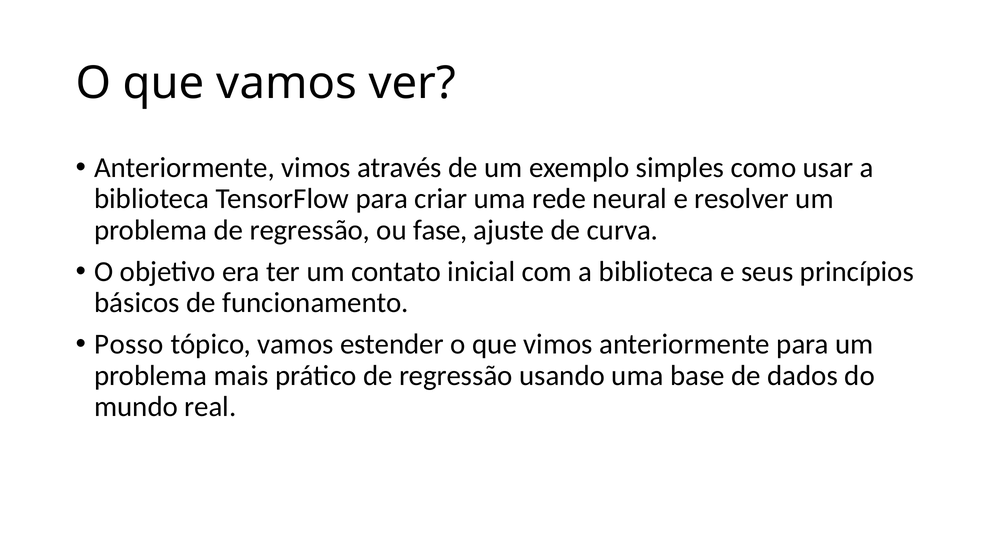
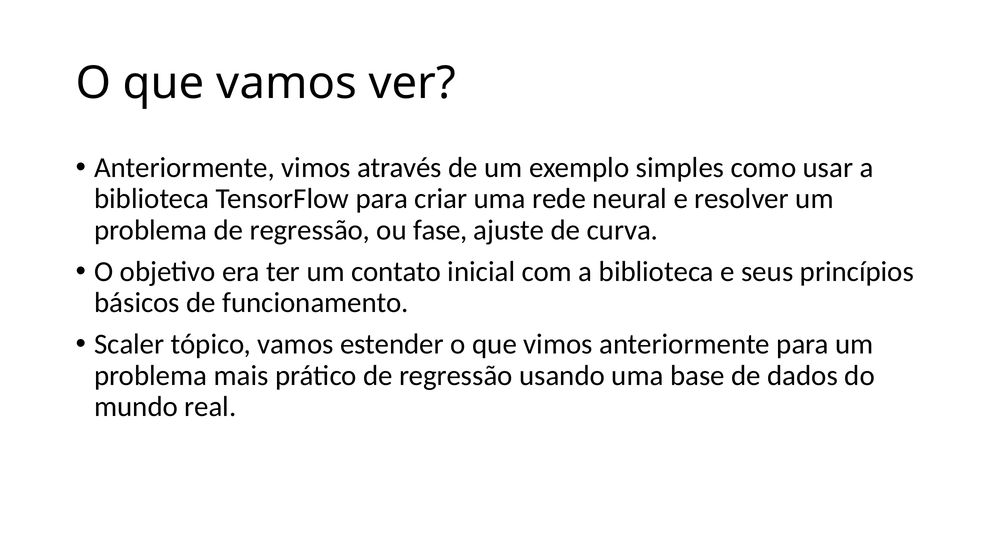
Posso: Posso -> Scaler
